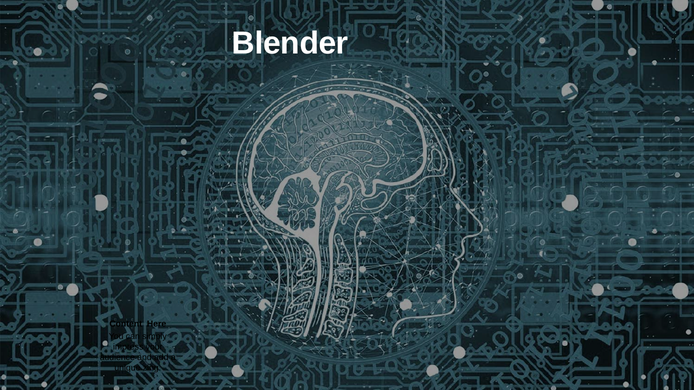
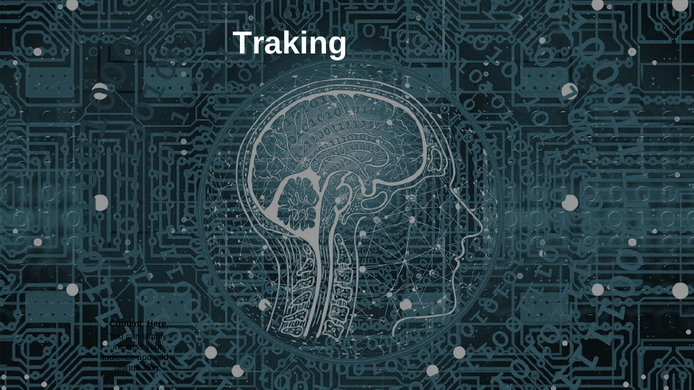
Blender: Blender -> Traking
